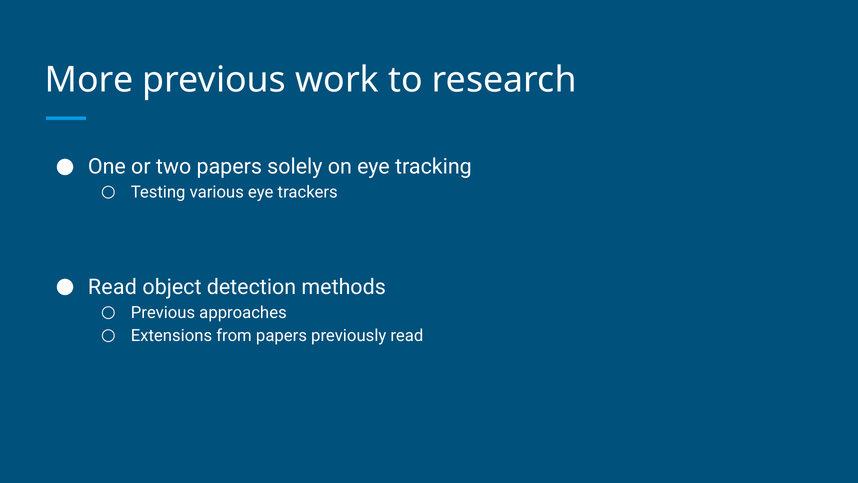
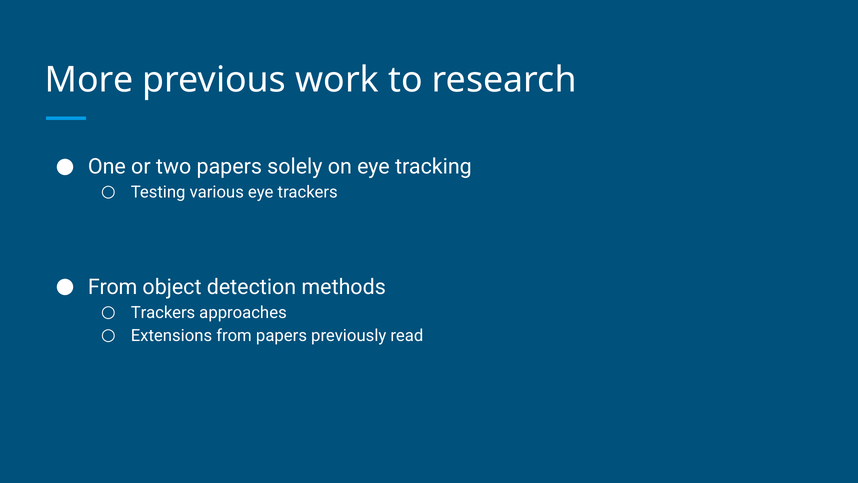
Read at (112, 287): Read -> From
Previous at (163, 312): Previous -> Trackers
